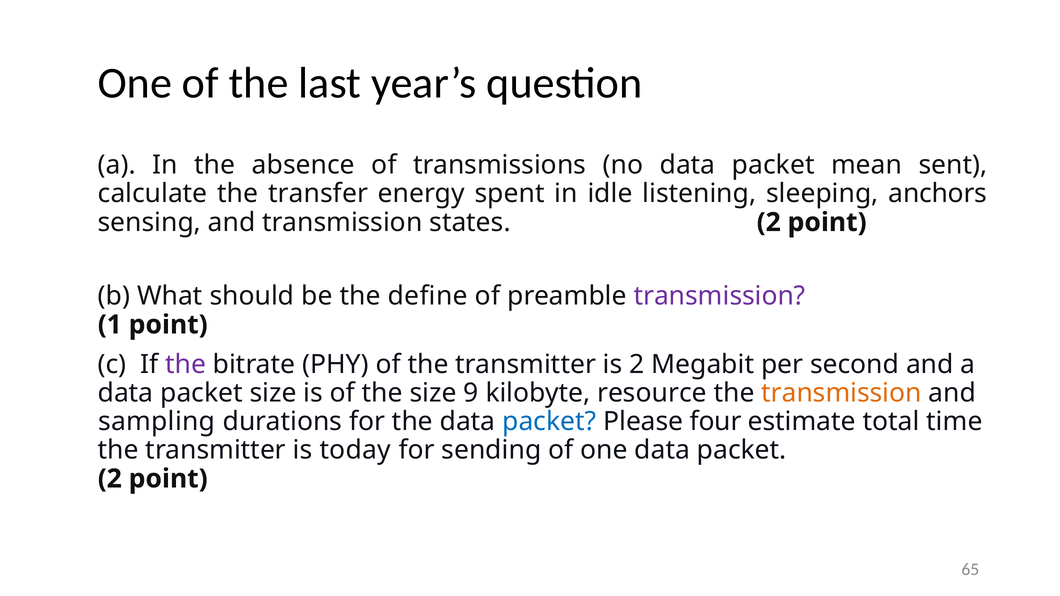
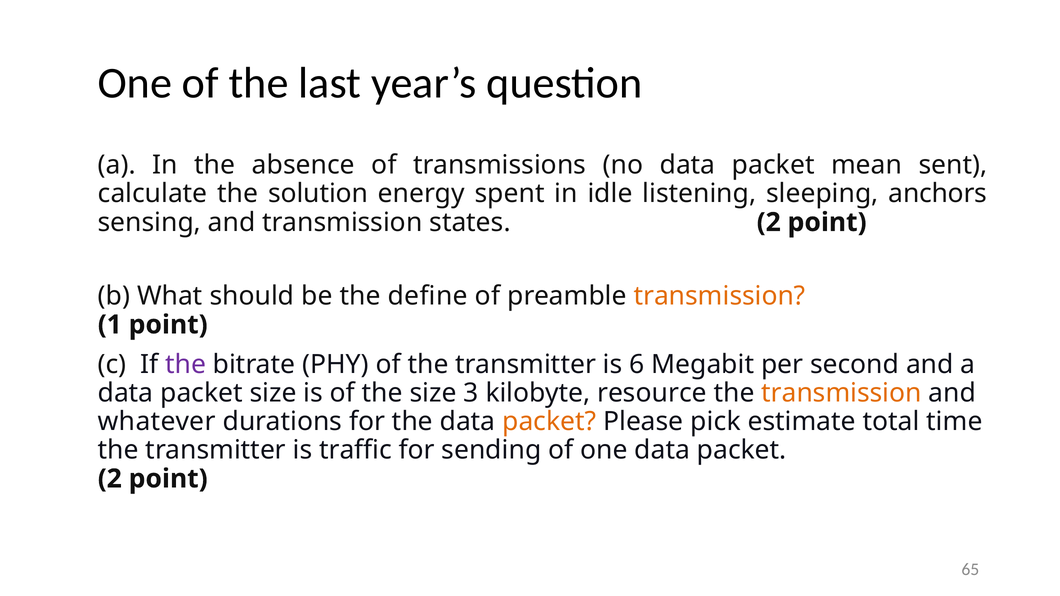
transfer: transfer -> solution
transmission at (720, 296) colour: purple -> orange
is 2: 2 -> 6
9: 9 -> 3
sampling: sampling -> whatever
packet at (549, 422) colour: blue -> orange
four: four -> pick
today: today -> traffic
